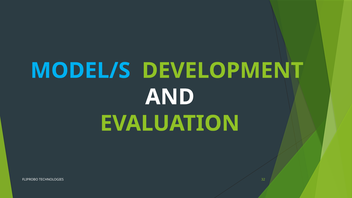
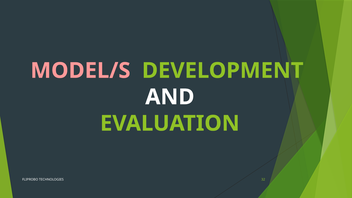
MODEL/S colour: light blue -> pink
